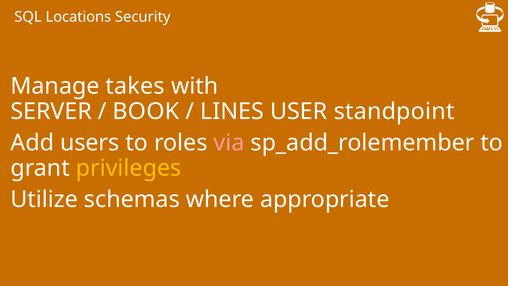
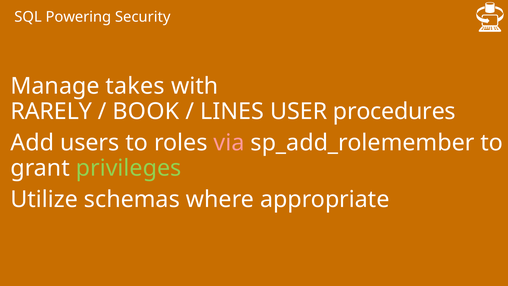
Locations: Locations -> Powering
SERVER: SERVER -> RARELY
standpoint: standpoint -> procedures
privileges colour: yellow -> light green
